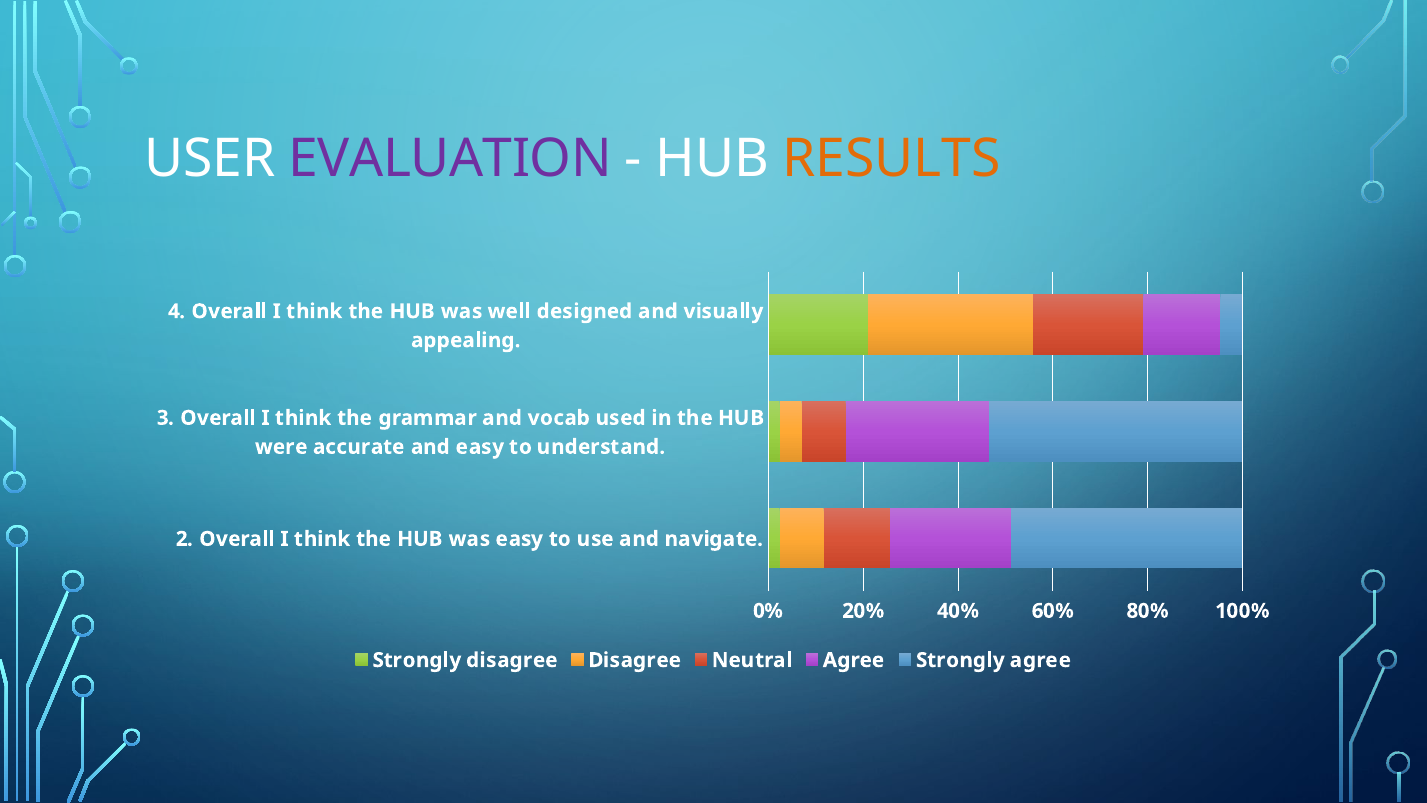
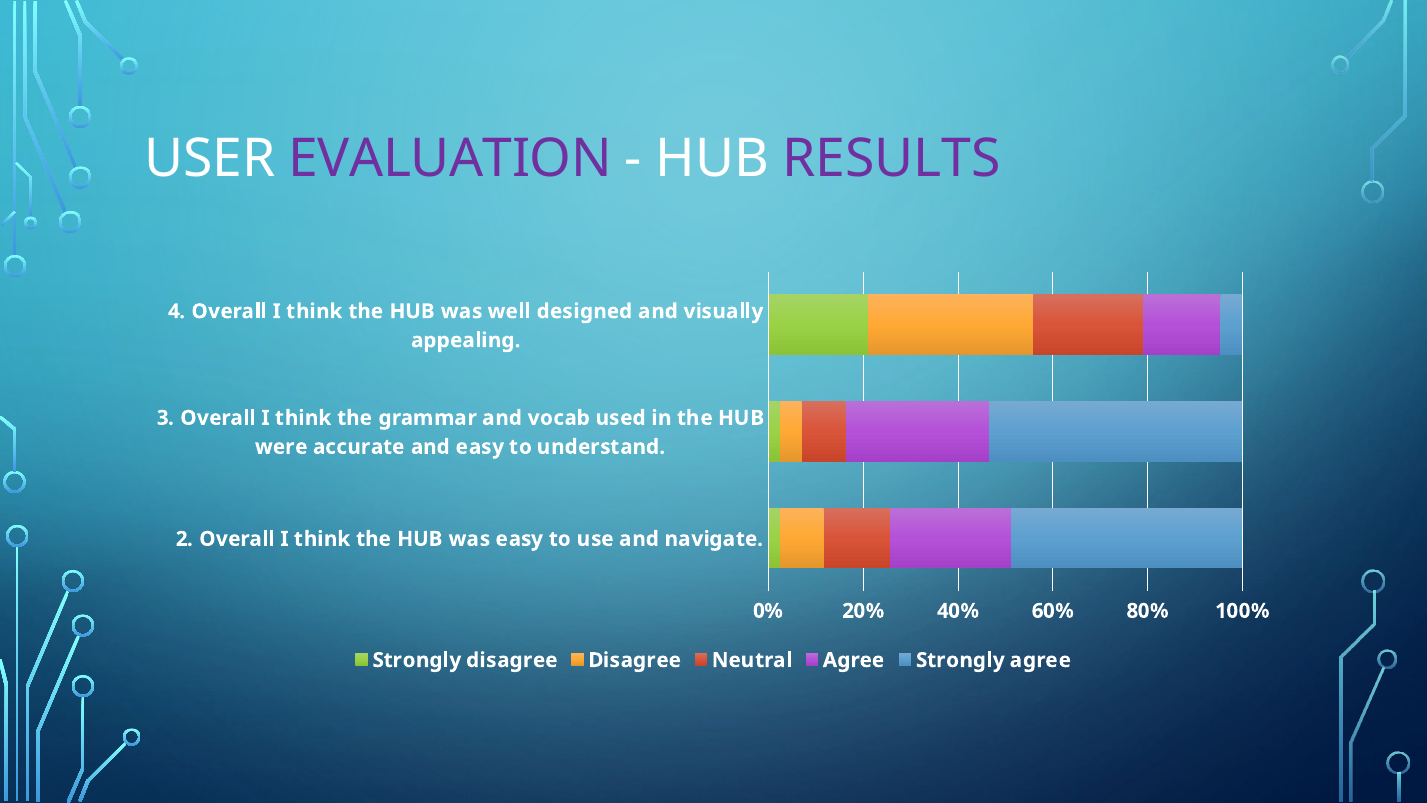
RESULTS colour: orange -> purple
